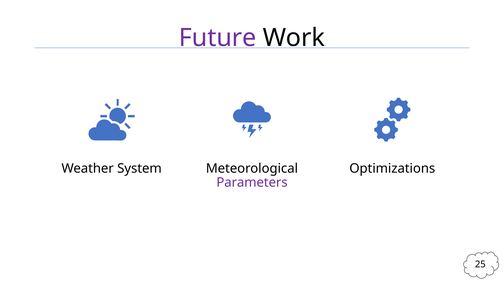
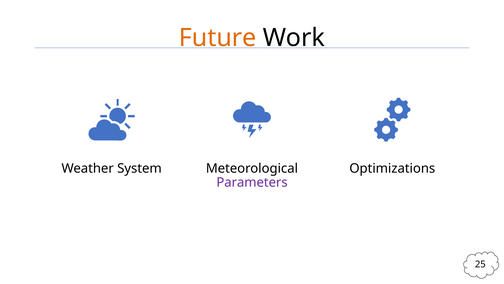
Future colour: purple -> orange
